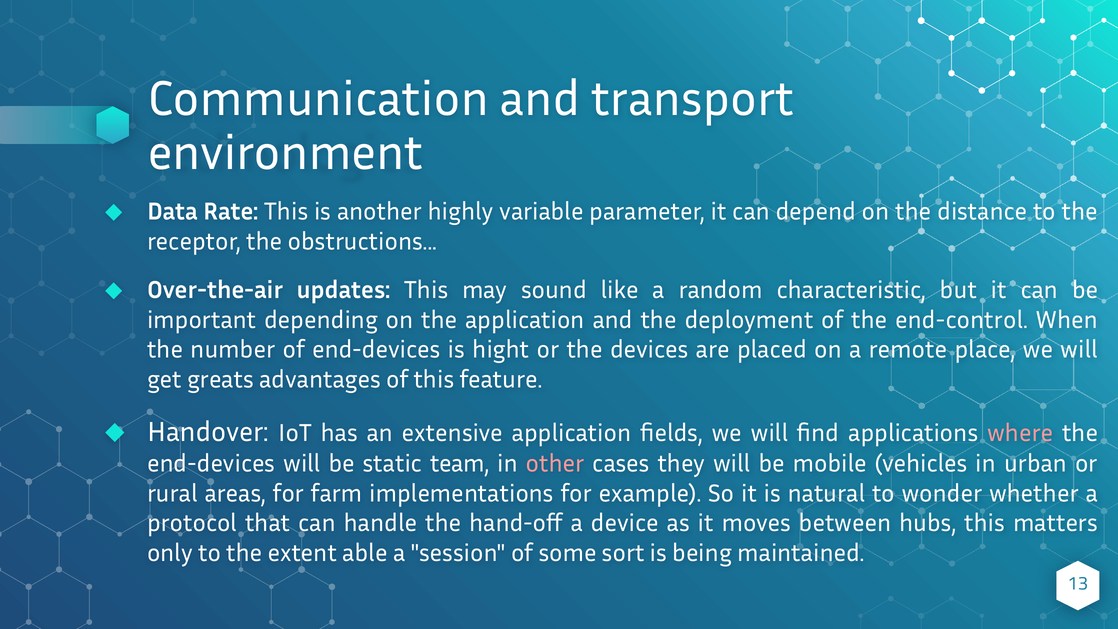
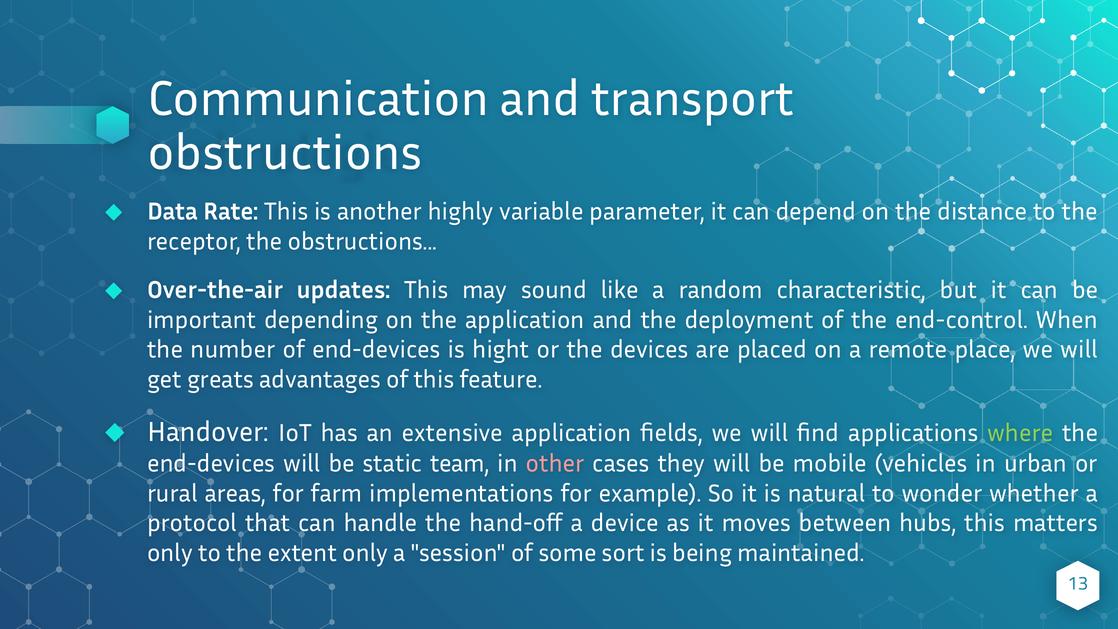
environment at (285, 153): environment -> obstructions
where colour: pink -> light green
extent able: able -> only
